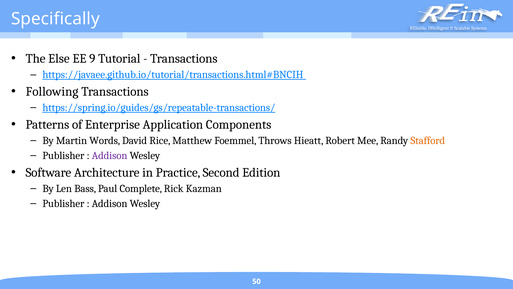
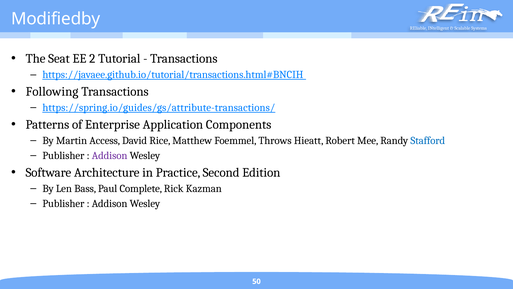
Specifically: Specifically -> Modifiedby
Else: Else -> Seat
9: 9 -> 2
https://spring.io/guides/gs/repeatable-transactions/: https://spring.io/guides/gs/repeatable-transactions/ -> https://spring.io/guides/gs/attribute-transactions/
Words: Words -> Access
Stafford colour: orange -> blue
